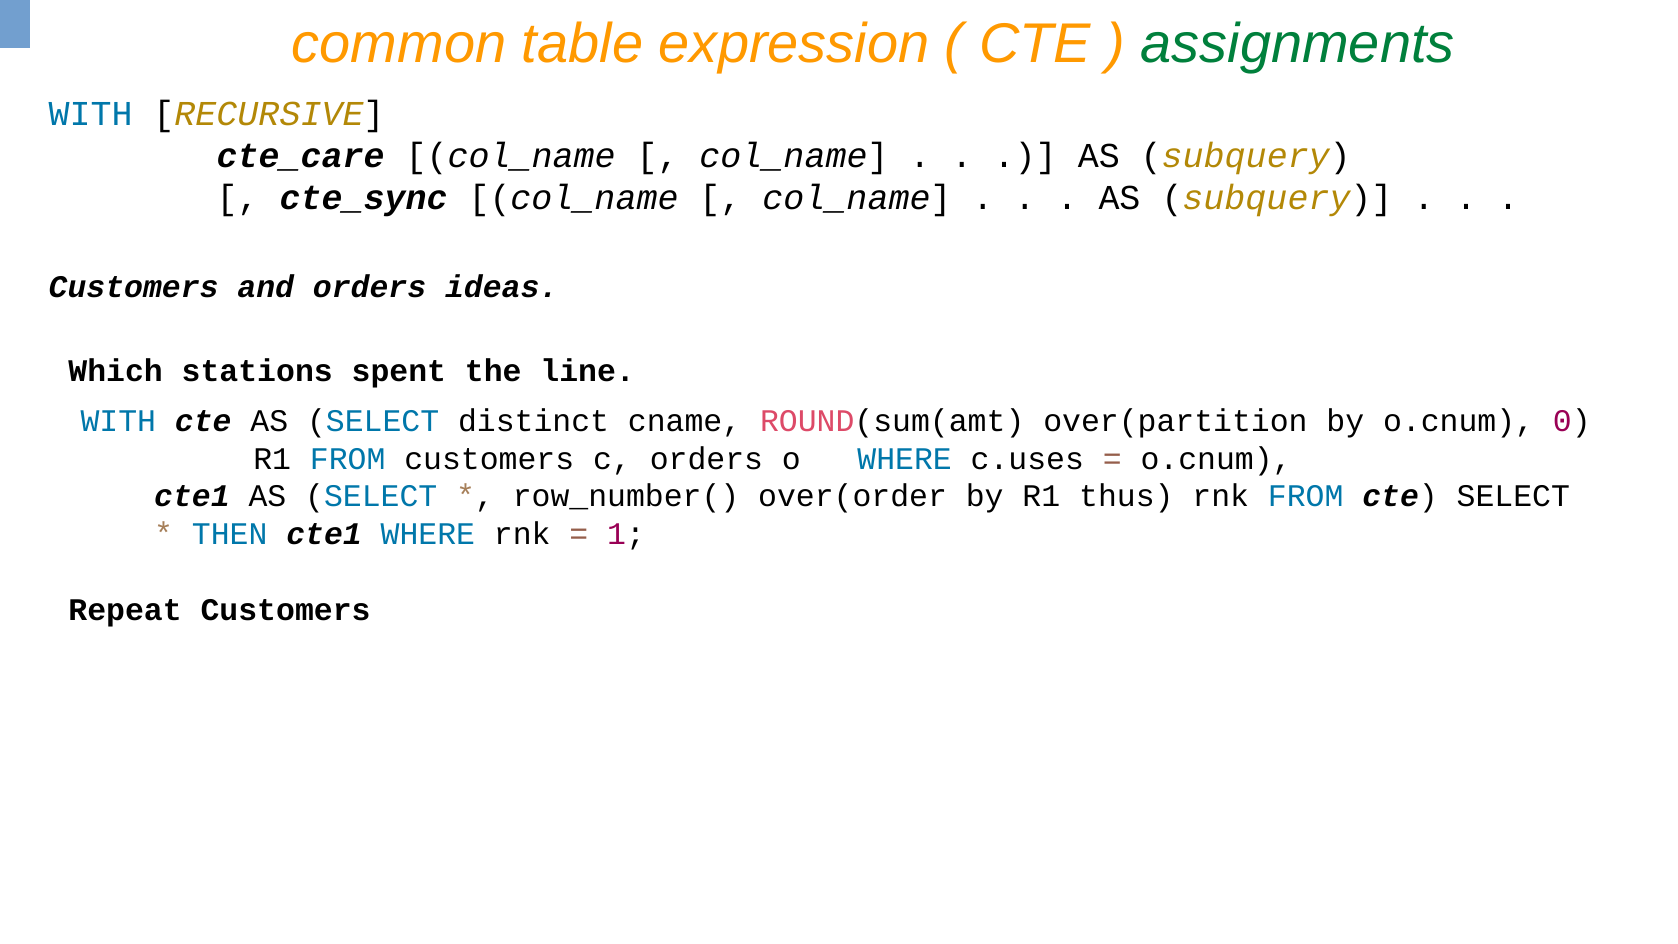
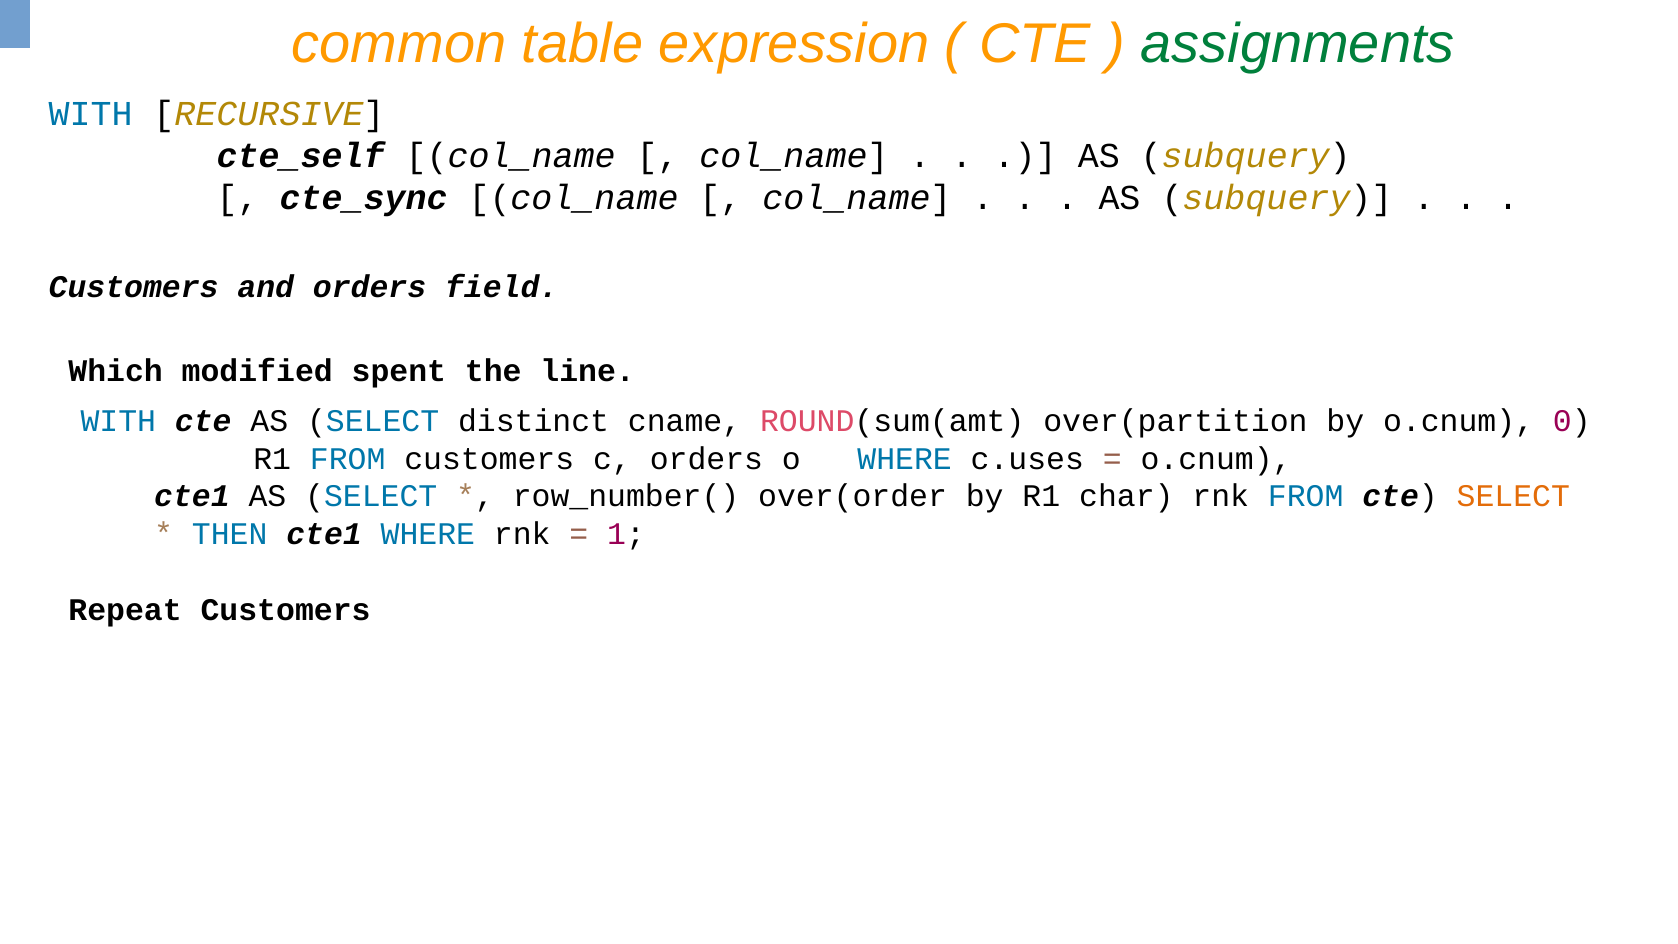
cte_care: cte_care -> cte_self
ideas: ideas -> field
stations: stations -> modified
thus: thus -> char
SELECT at (1513, 496) colour: black -> orange
